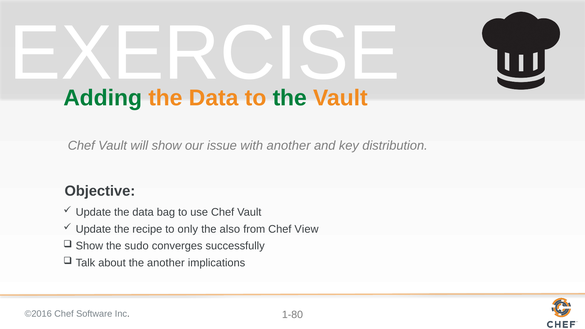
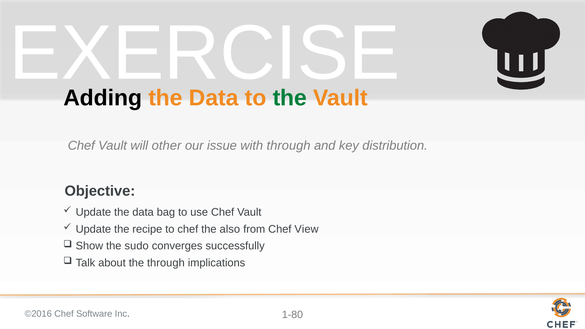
Adding colour: green -> black
will show: show -> other
with another: another -> through
to only: only -> chef
the another: another -> through
